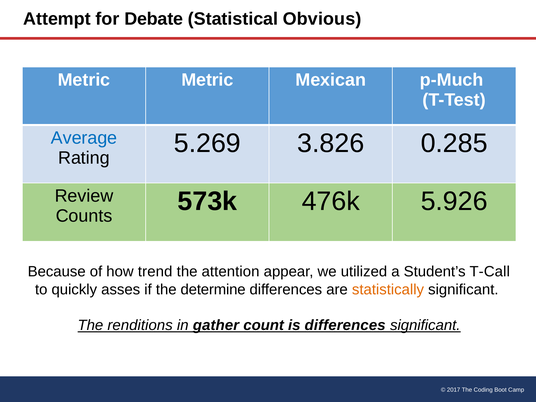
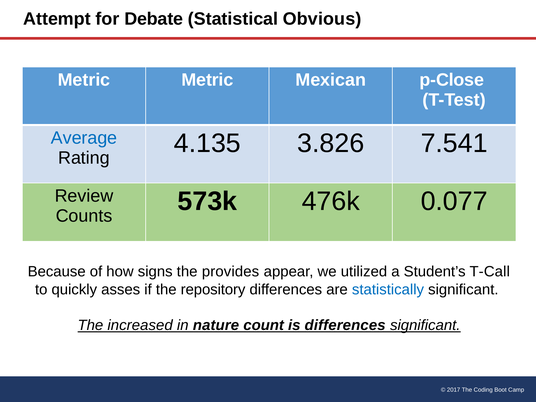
p-Much: p-Much -> p-Close
5.269: 5.269 -> 4.135
0.285: 0.285 -> 7.541
5.926: 5.926 -> 0.077
trend: trend -> signs
attention: attention -> provides
determine: determine -> repository
statistically colour: orange -> blue
renditions: renditions -> increased
gather: gather -> nature
